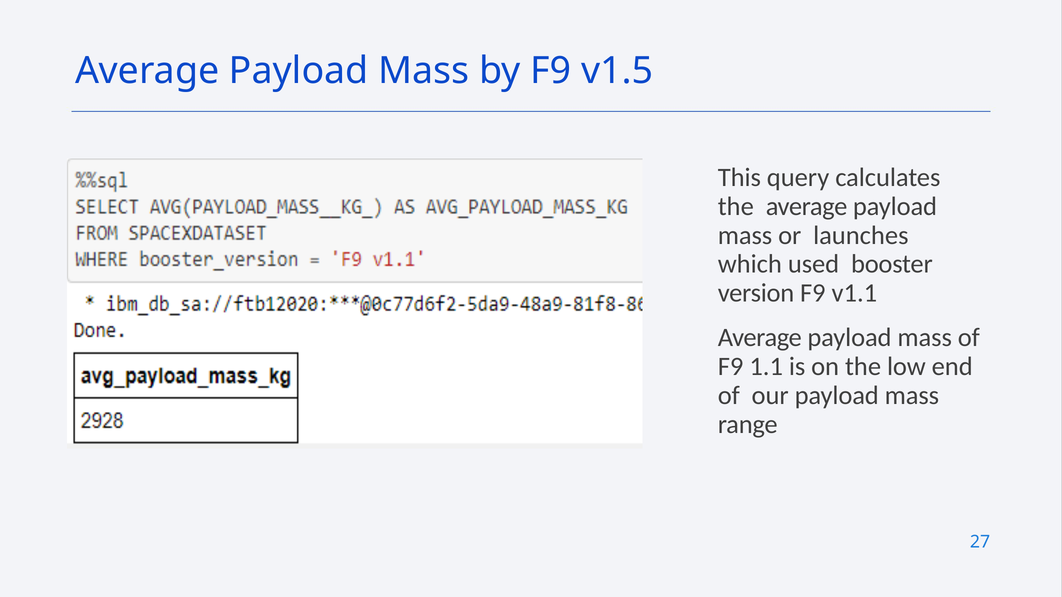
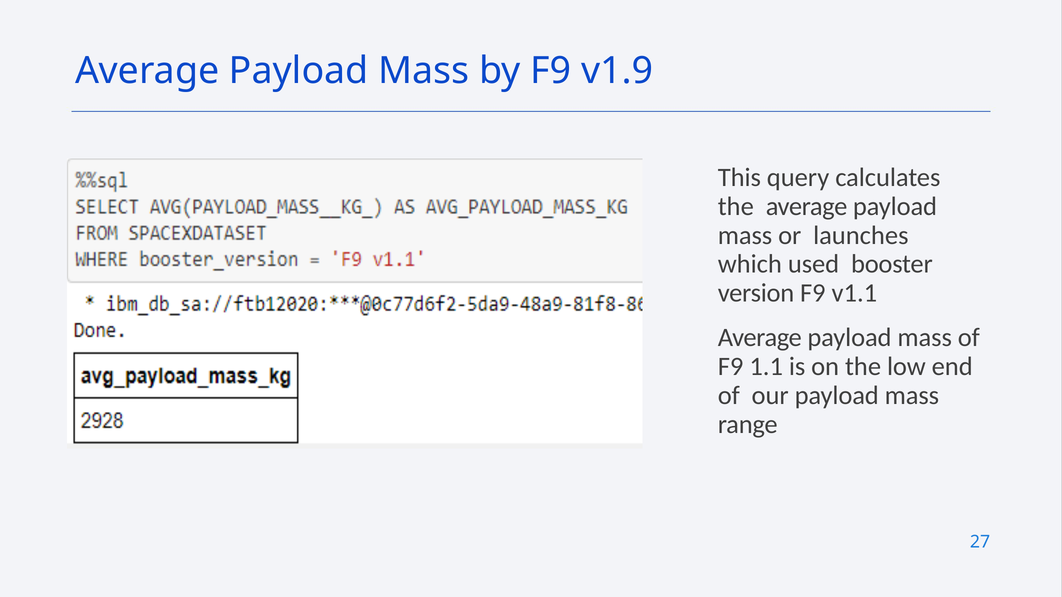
v1.5: v1.5 -> v1.9
